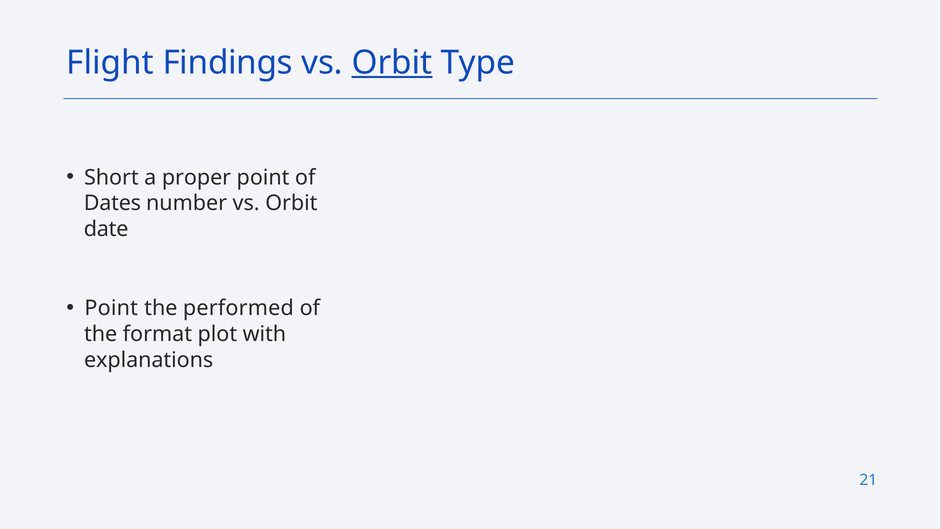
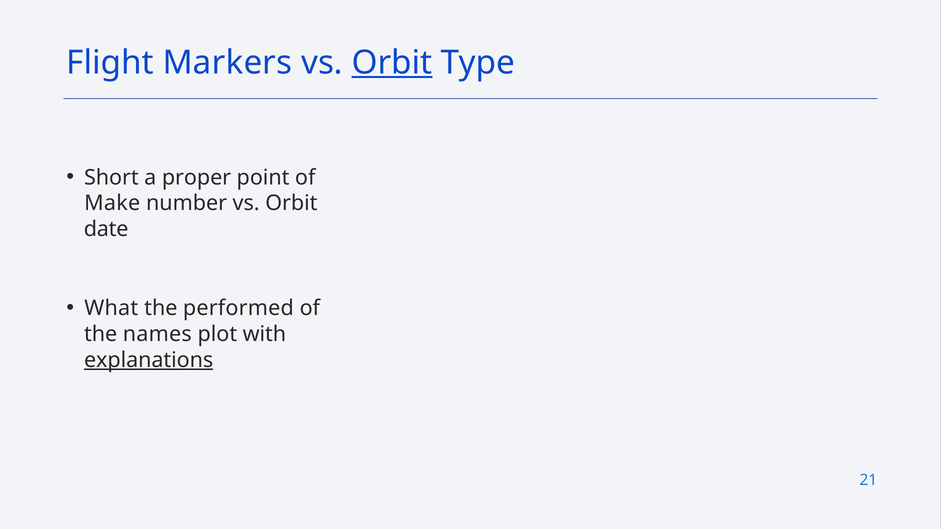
Findings: Findings -> Markers
Dates: Dates -> Make
Point at (111, 308): Point -> What
format: format -> names
explanations underline: none -> present
